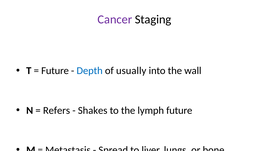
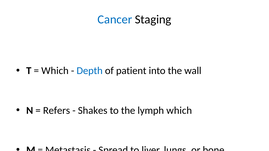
Cancer colour: purple -> blue
Future at (55, 71): Future -> Which
usually: usually -> patient
lymph future: future -> which
